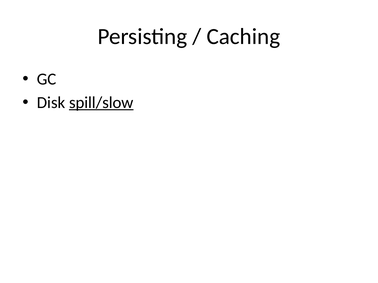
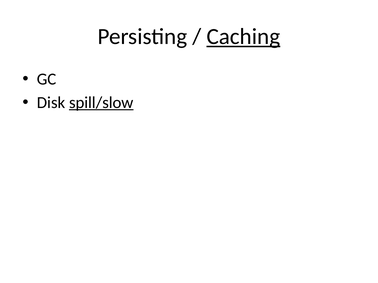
Caching underline: none -> present
